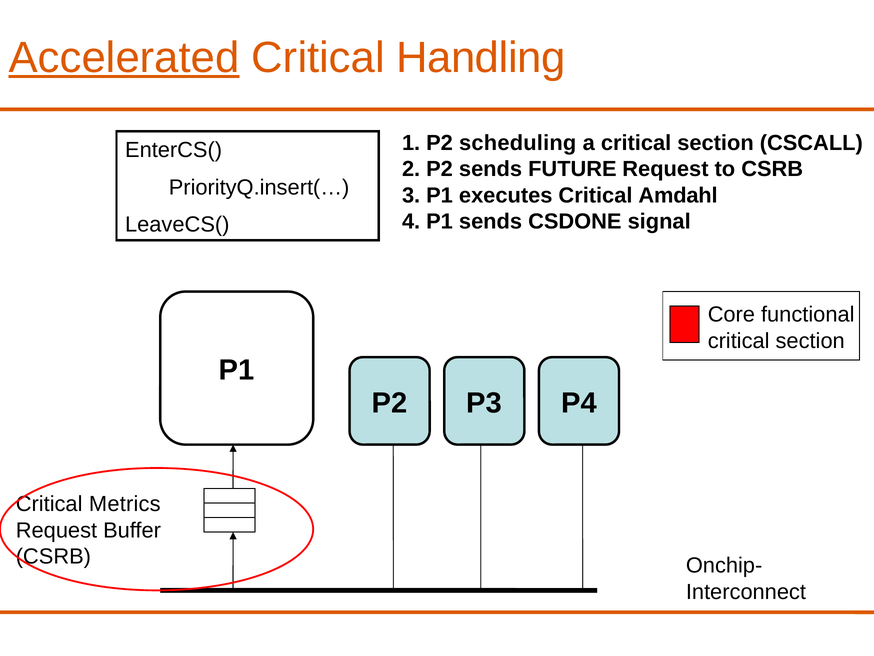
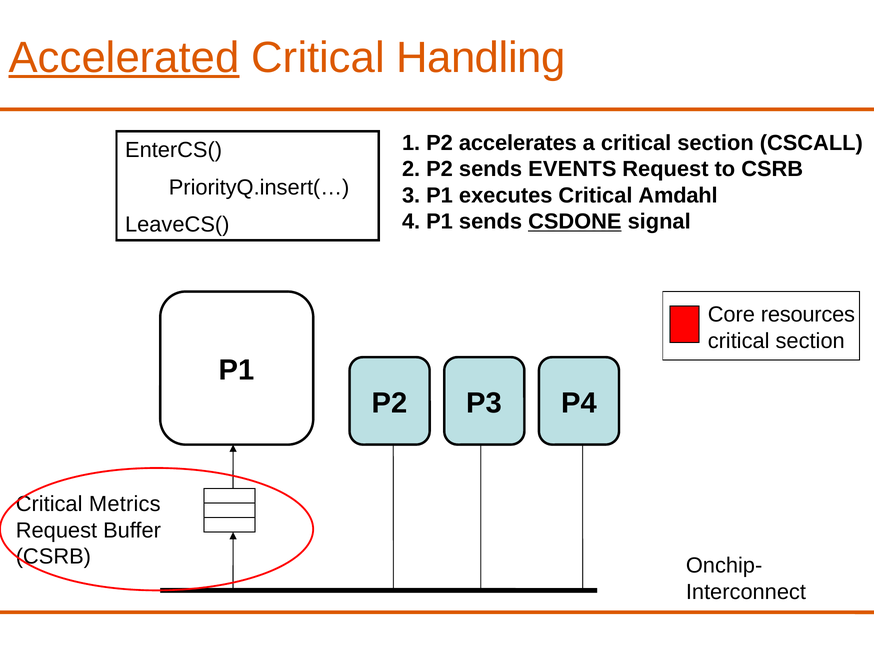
scheduling: scheduling -> accelerates
FUTURE: FUTURE -> EVENTS
CSDONE underline: none -> present
functional: functional -> resources
